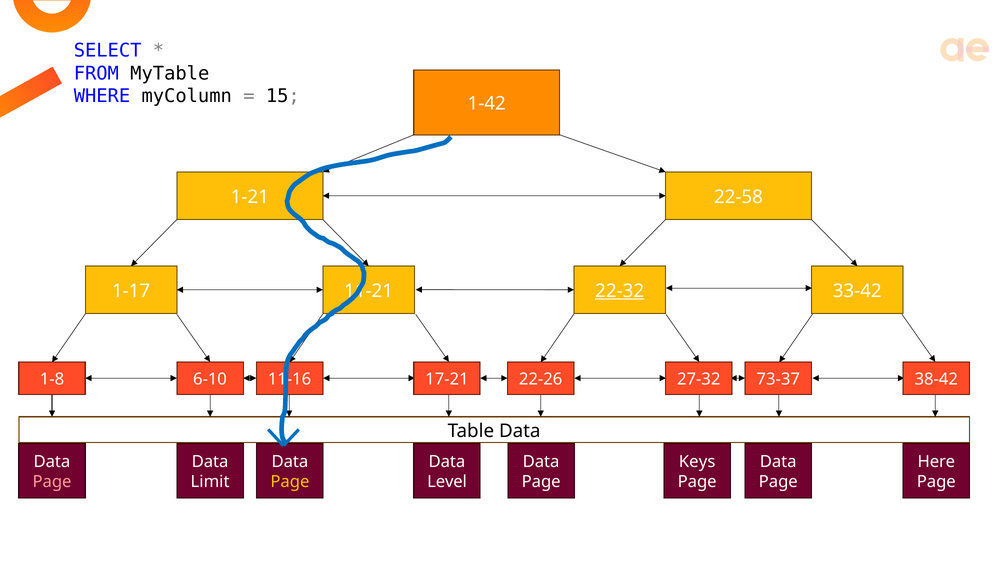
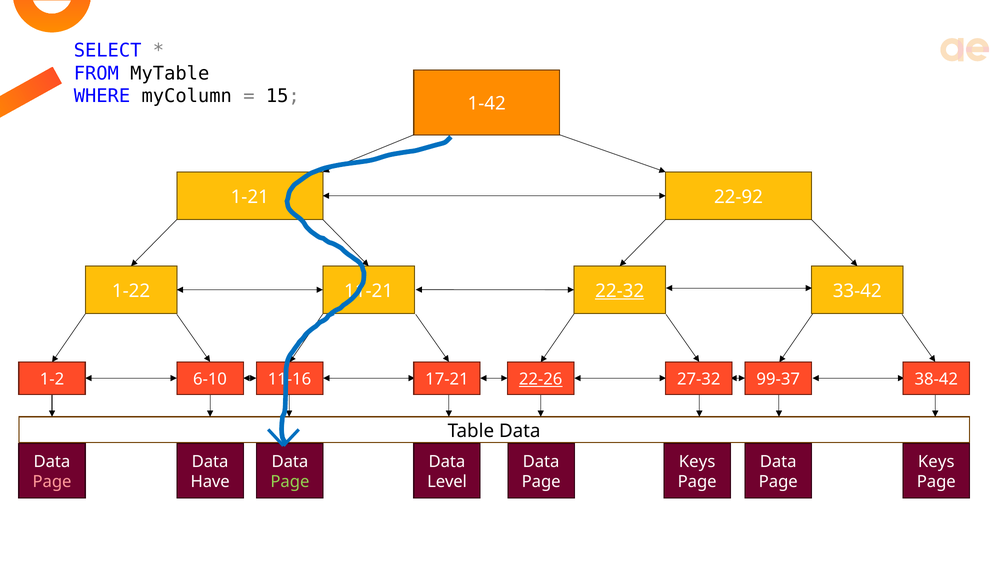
22-58: 22-58 -> 22-92
1-17: 1-17 -> 1-22
1-8: 1-8 -> 1-2
22-26 underline: none -> present
73-37: 73-37 -> 99-37
Here at (936, 462): Here -> Keys
Limit: Limit -> Have
Page at (290, 482) colour: yellow -> light green
